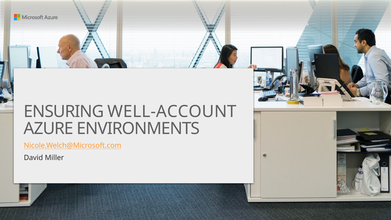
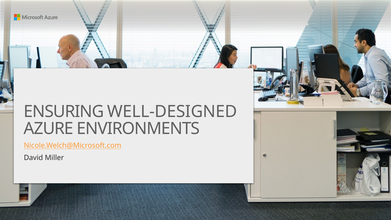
WELL-ACCOUNT: WELL-ACCOUNT -> WELL-DESIGNED
